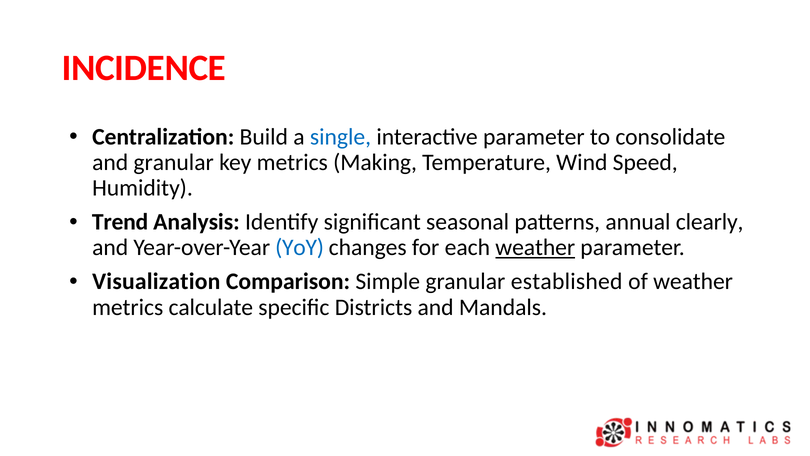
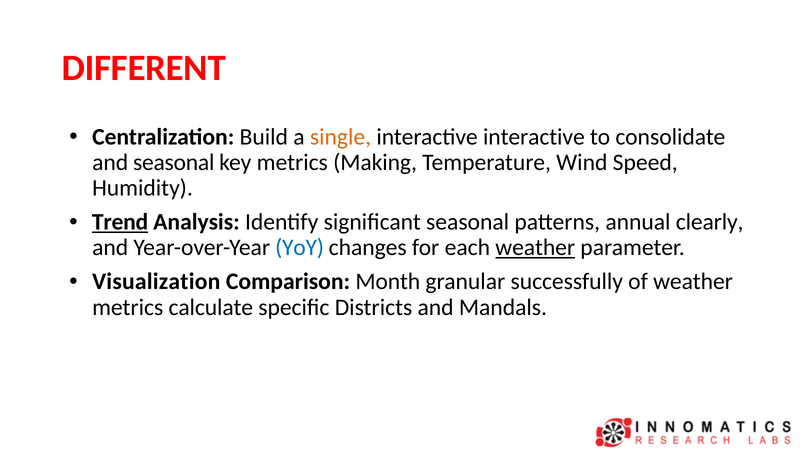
INCIDENCE: INCIDENCE -> DIFFERENT
single colour: blue -> orange
interactive parameter: parameter -> interactive
and granular: granular -> seasonal
Trend underline: none -> present
Simple: Simple -> Month
established: established -> successfully
